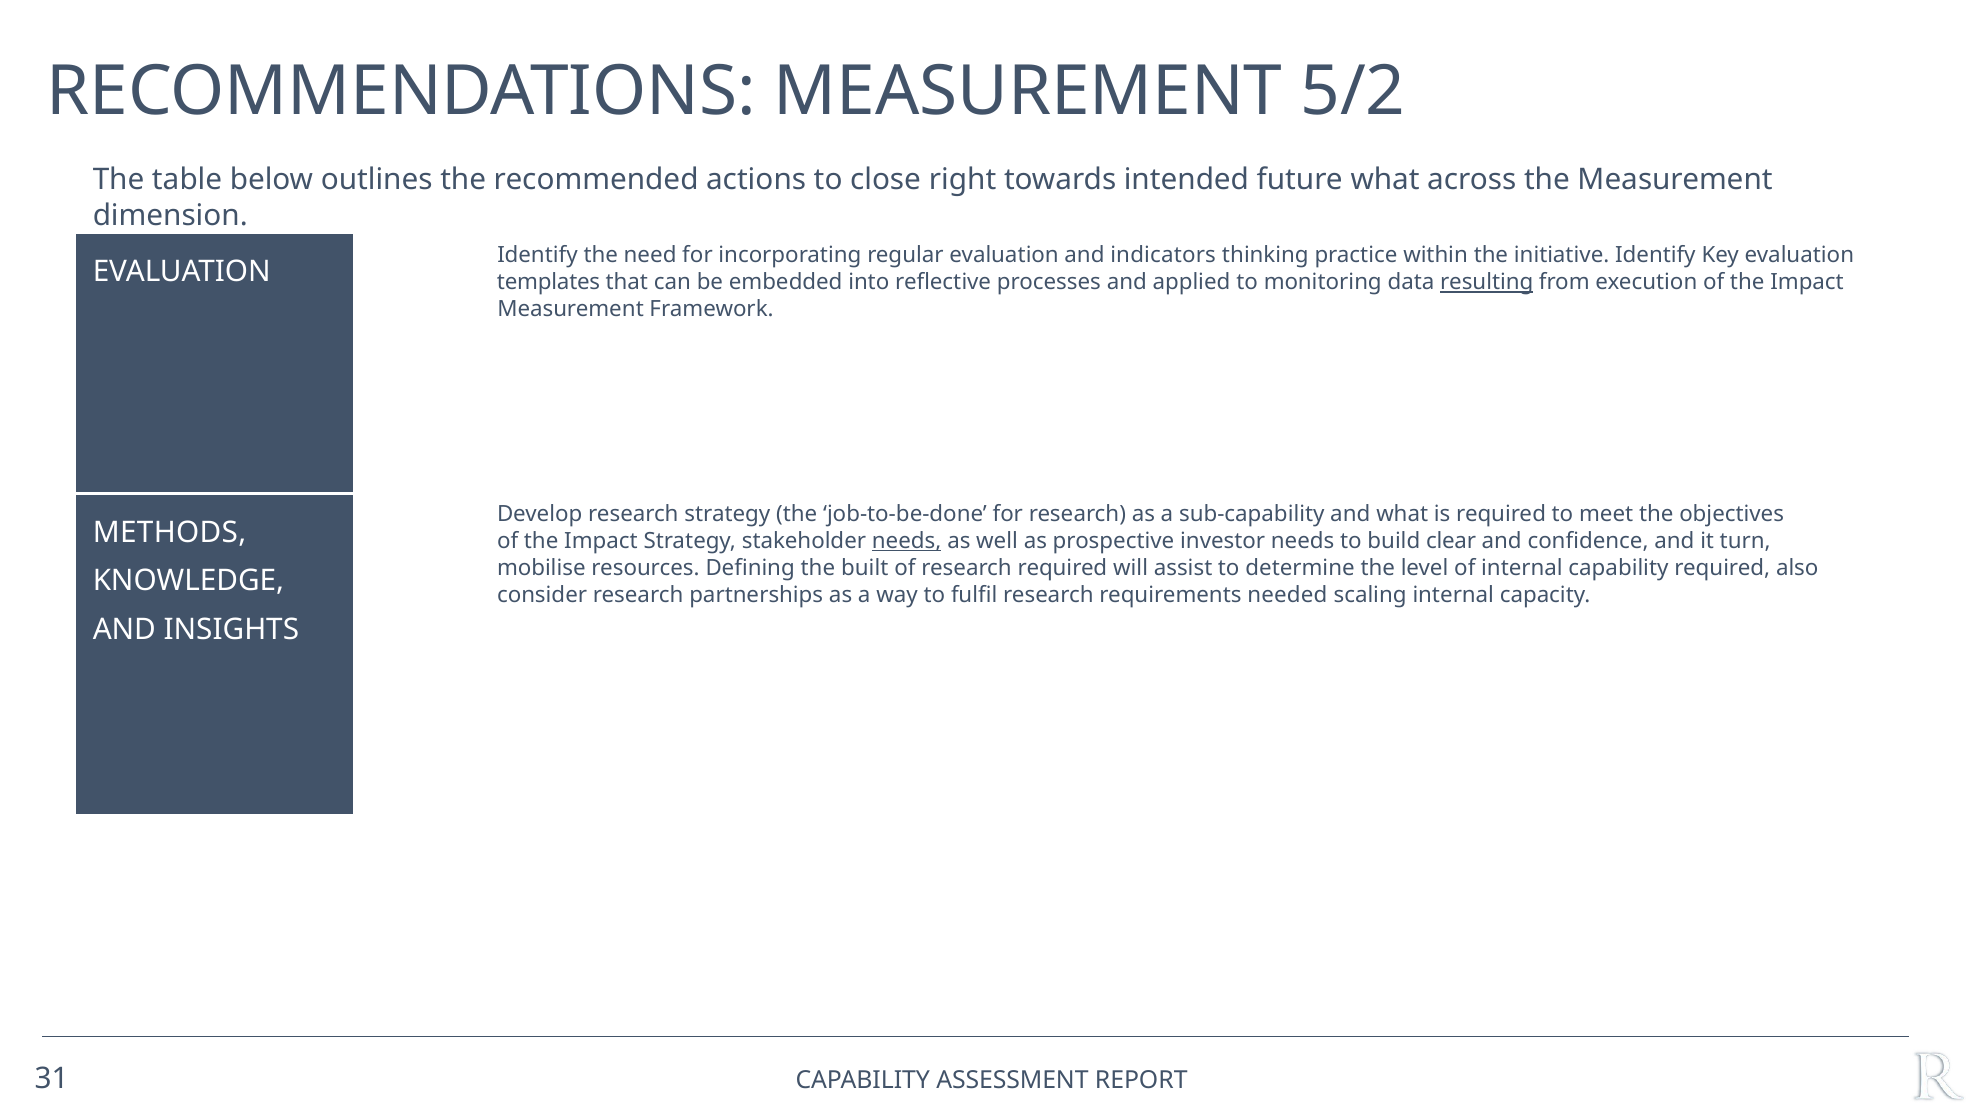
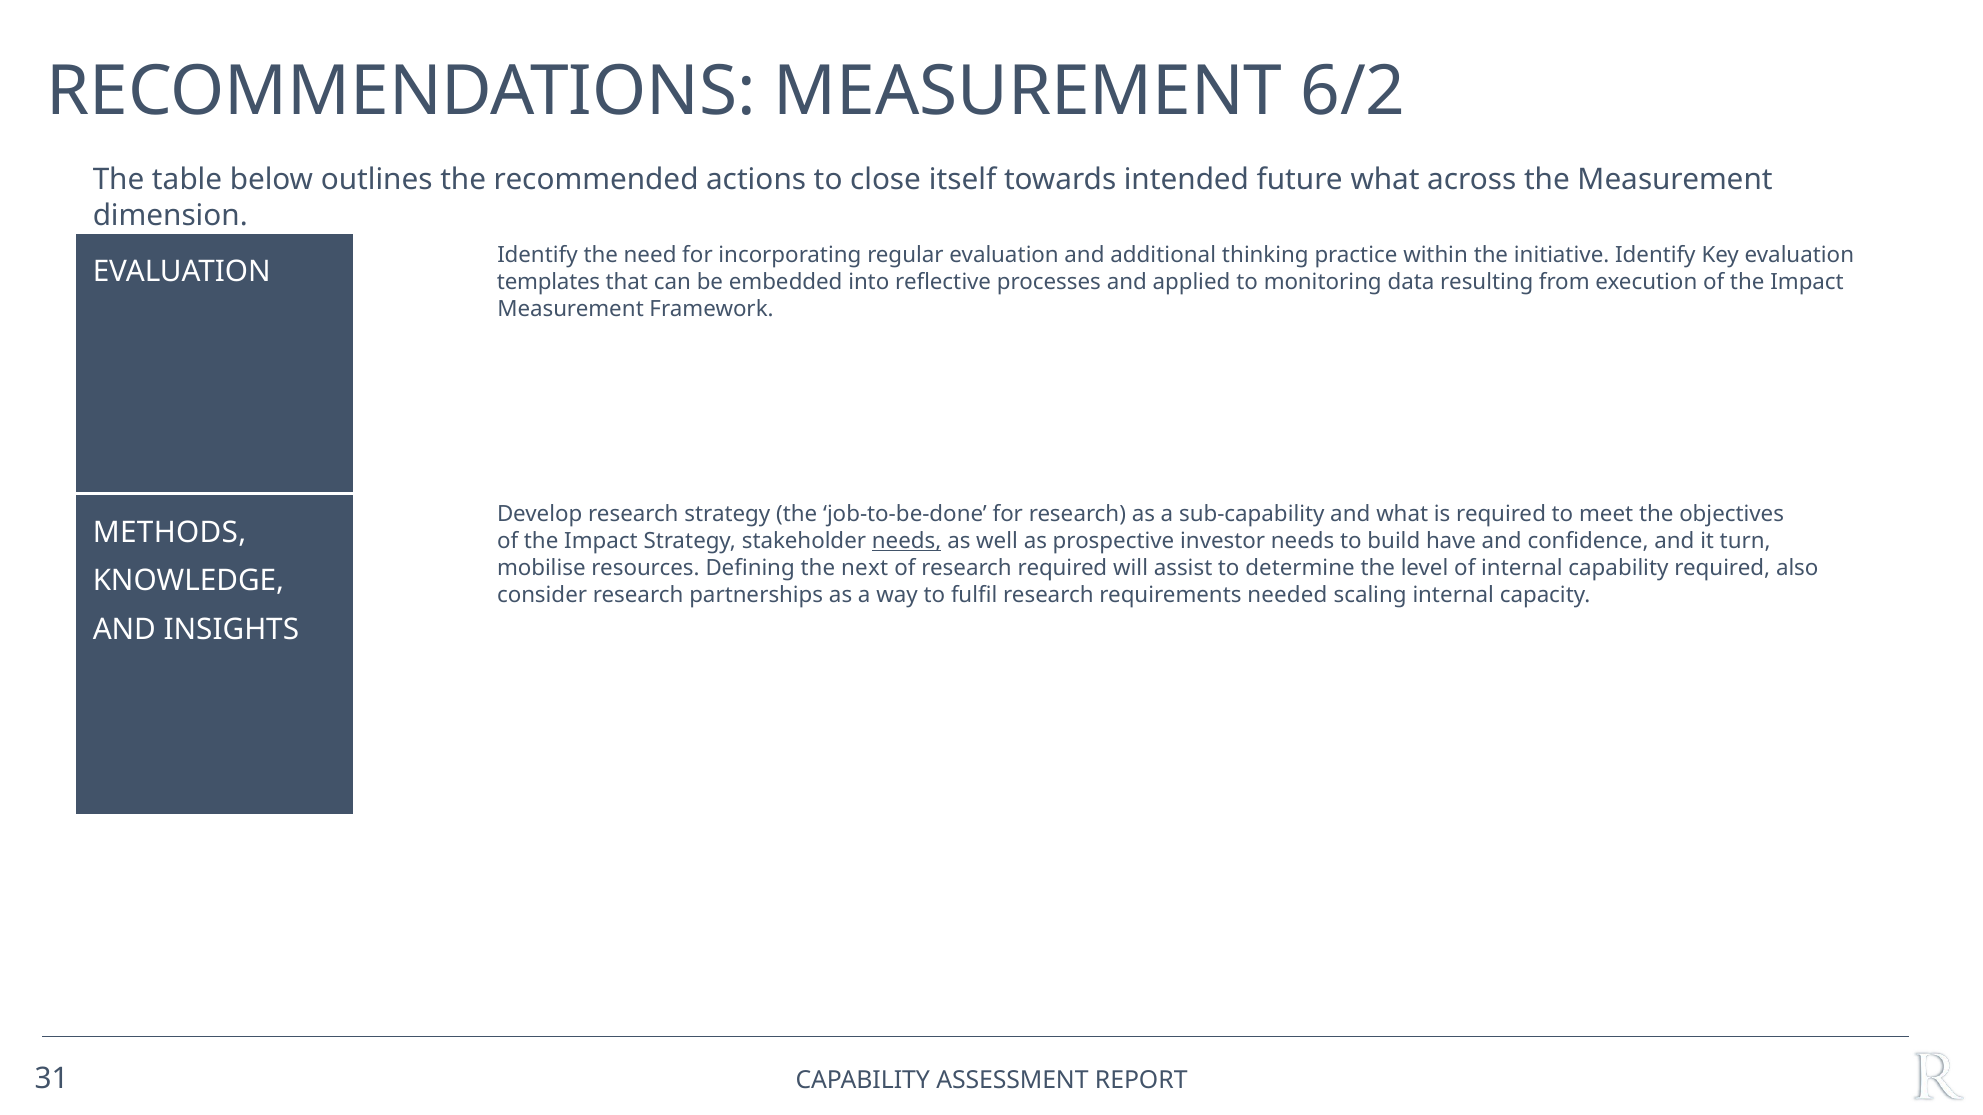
5/2: 5/2 -> 6/2
right: right -> itself
indicators: indicators -> additional
resulting underline: present -> none
clear: clear -> have
built: built -> next
